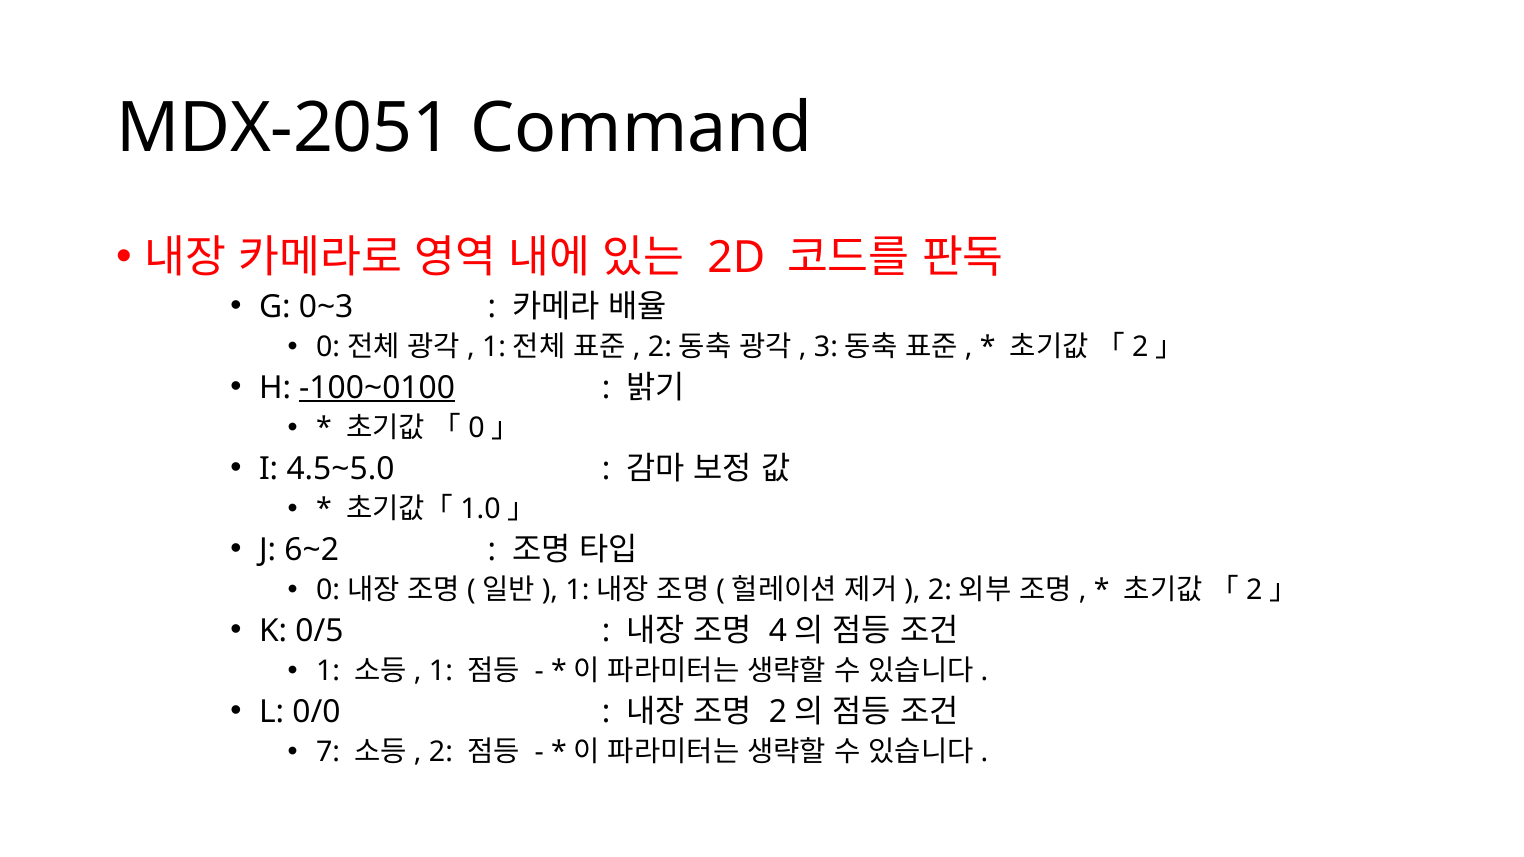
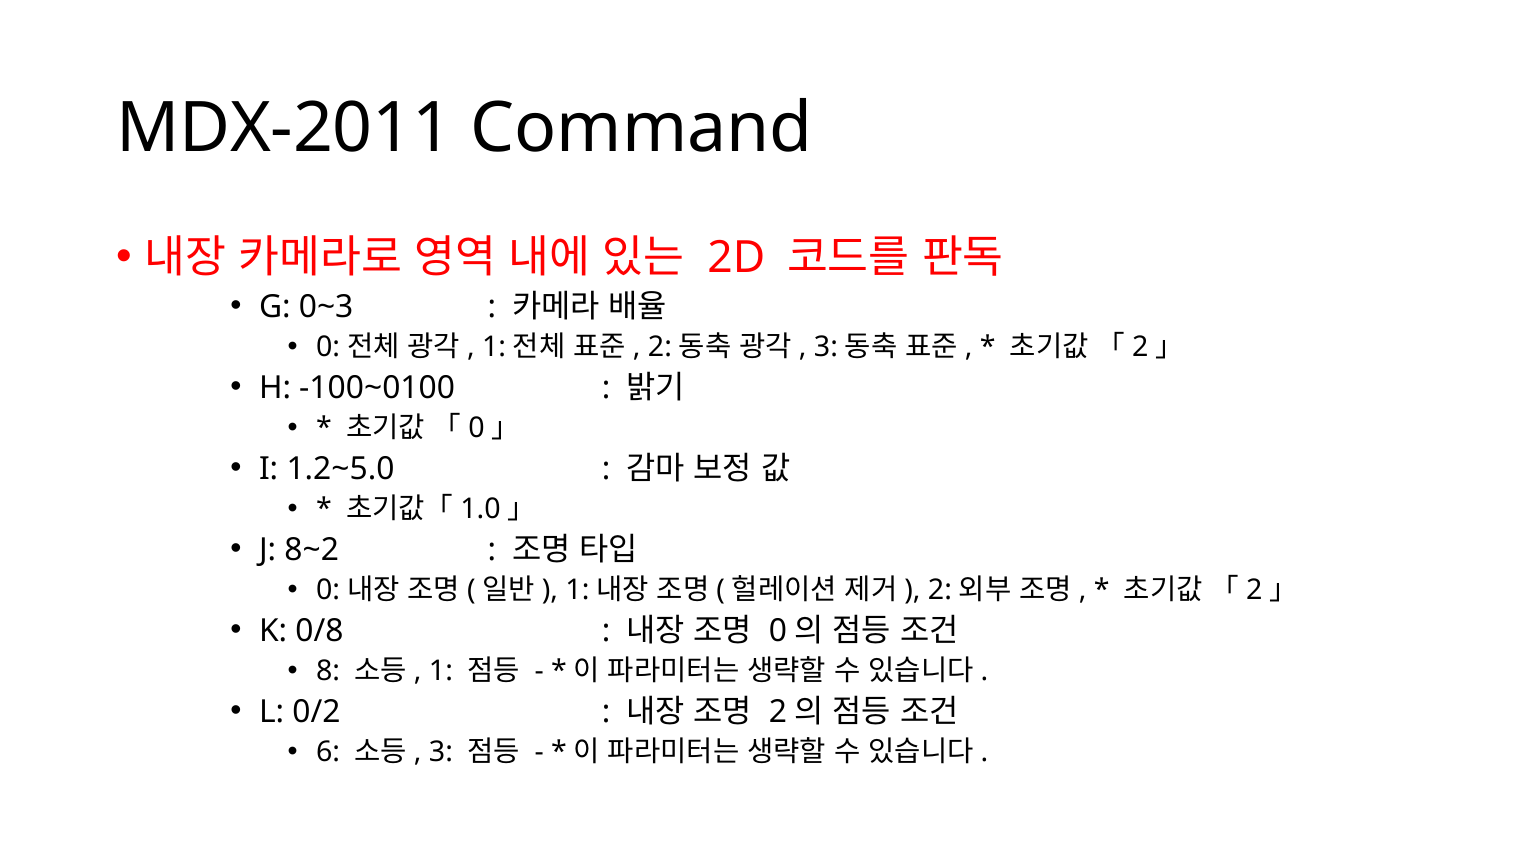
MDX-2051: MDX-2051 -> MDX-2011
-100~0100 underline: present -> none
4.5~5.0: 4.5~5.0 -> 1.2~5.0
6~2: 6~2 -> 8~2
0/5: 0/5 -> 0/8
4: 4 -> 0
1 at (328, 671): 1 -> 8
0/0: 0/0 -> 0/2
7: 7 -> 6
2 at (441, 753): 2 -> 3
